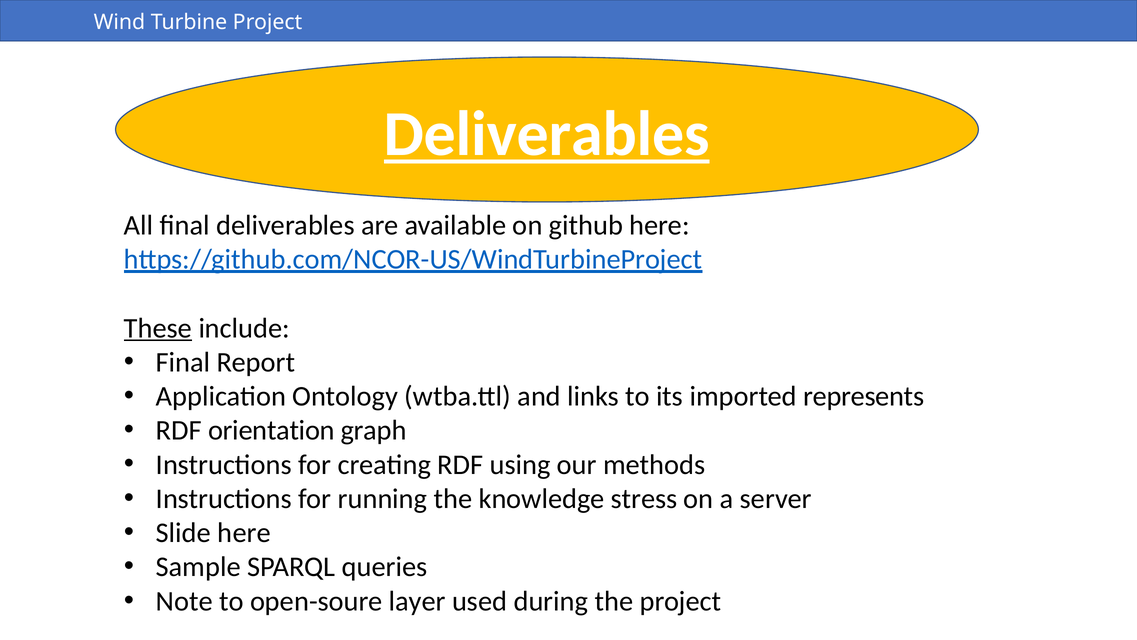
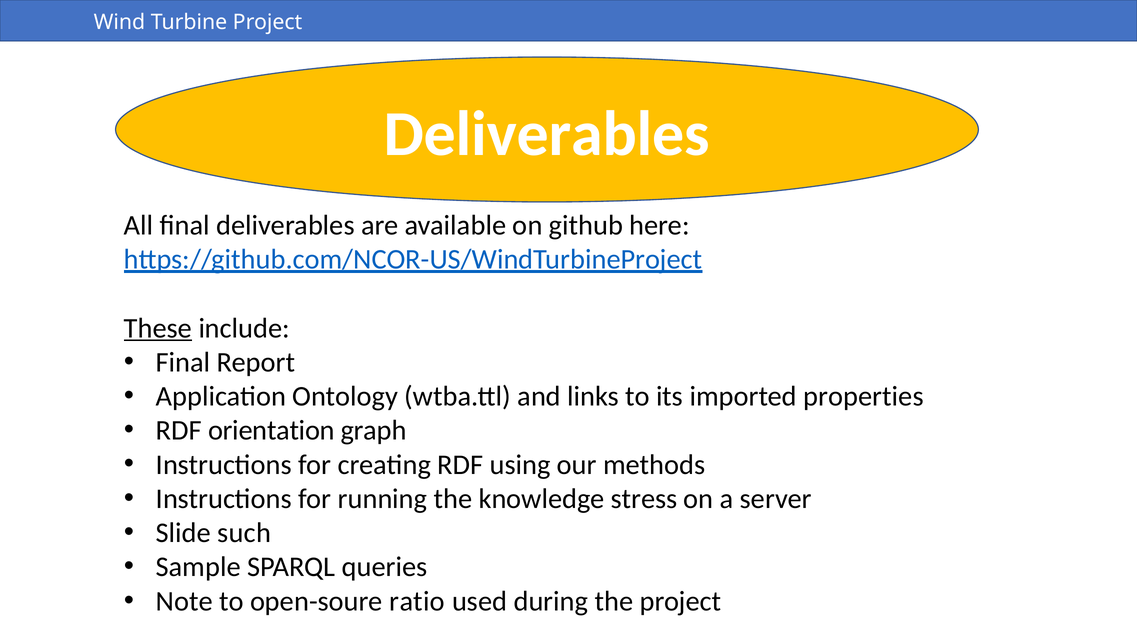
Deliverables at (547, 134) underline: present -> none
represents: represents -> properties
Slide here: here -> such
layer: layer -> ratio
